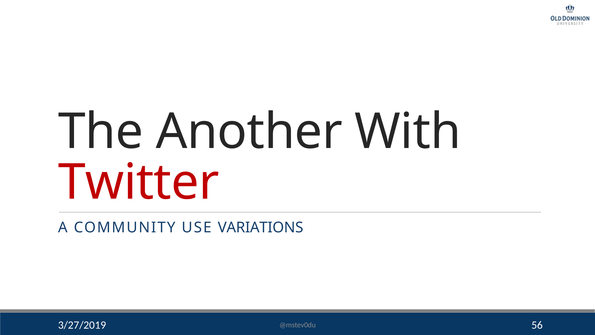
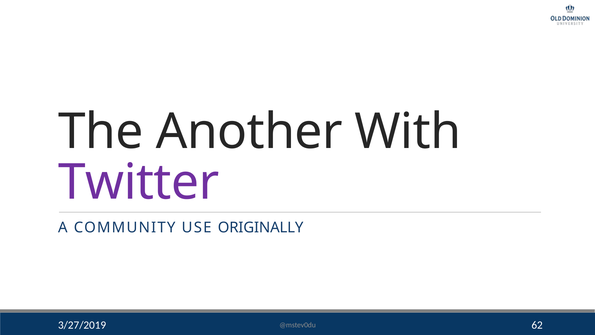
Twitter colour: red -> purple
VARIATIONS: VARIATIONS -> ORIGINALLY
56: 56 -> 62
